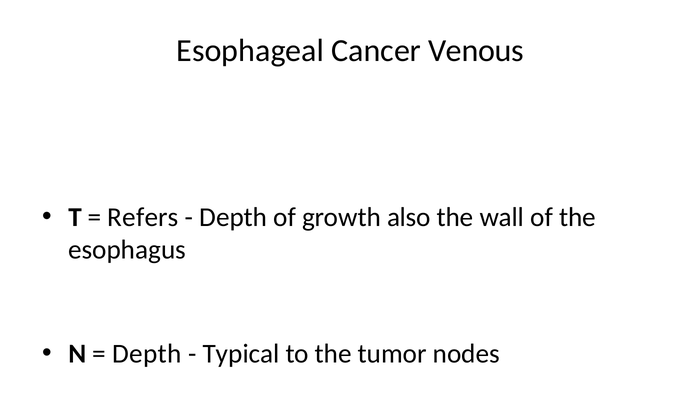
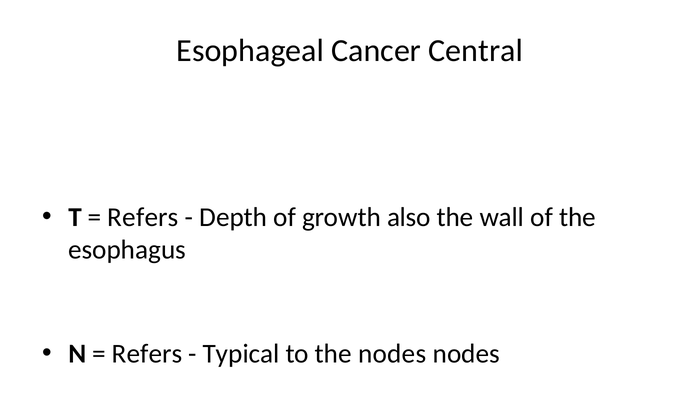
Venous: Venous -> Central
Depth at (147, 353): Depth -> Refers
the tumor: tumor -> nodes
